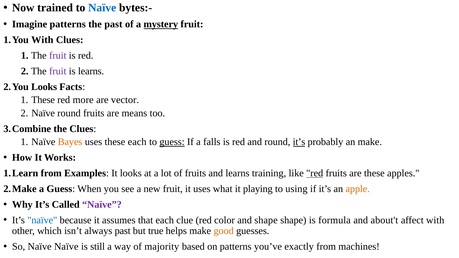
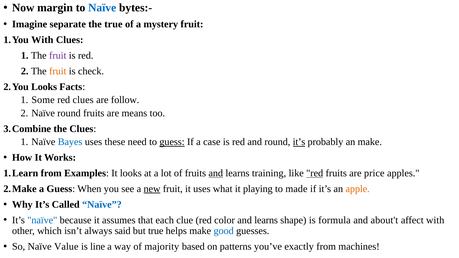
trained: trained -> margin
Imagine patterns: patterns -> separate
the past: past -> true
mystery underline: present -> none
fruit at (58, 71) colour: purple -> orange
is learns: learns -> check
1 These: These -> Some
red more: more -> clues
vector: vector -> follow
Bayes colour: orange -> blue
these each: each -> need
falls: falls -> case
and at (216, 173) underline: none -> present
are these: these -> price
new underline: none -> present
using: using -> made
Naïve at (102, 205) colour: purple -> blue
color and shape: shape -> learns
always past: past -> said
good colour: orange -> blue
Naïve Naïve: Naïve -> Value
still: still -> line
